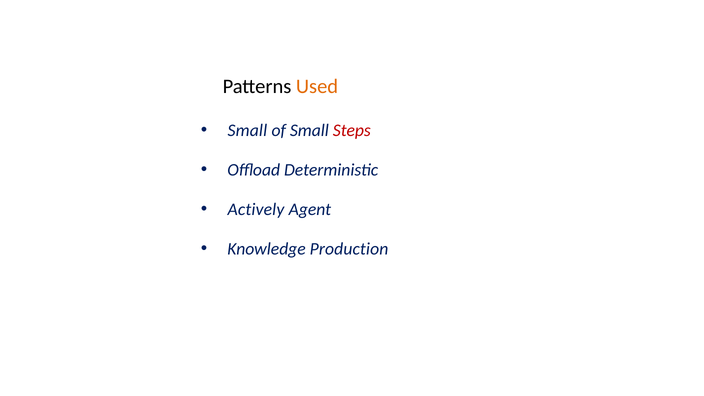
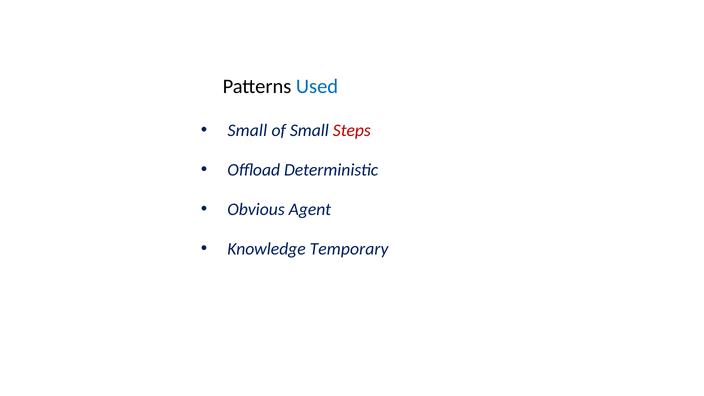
Used colour: orange -> blue
Actively: Actively -> Obvious
Production: Production -> Temporary
